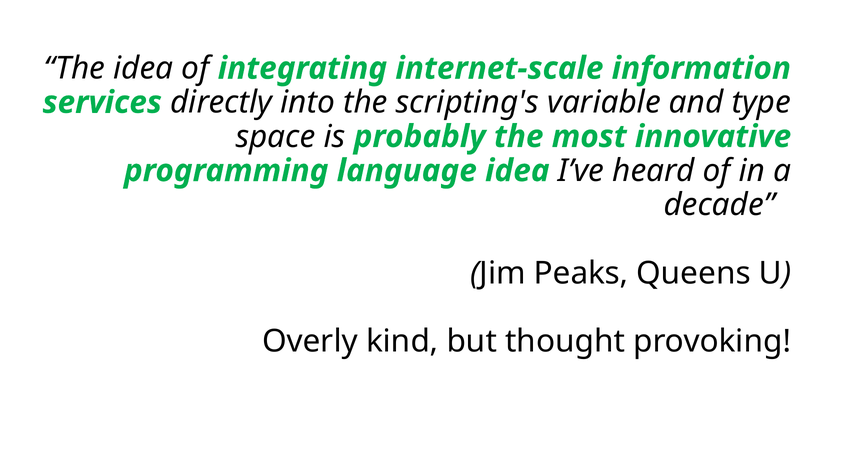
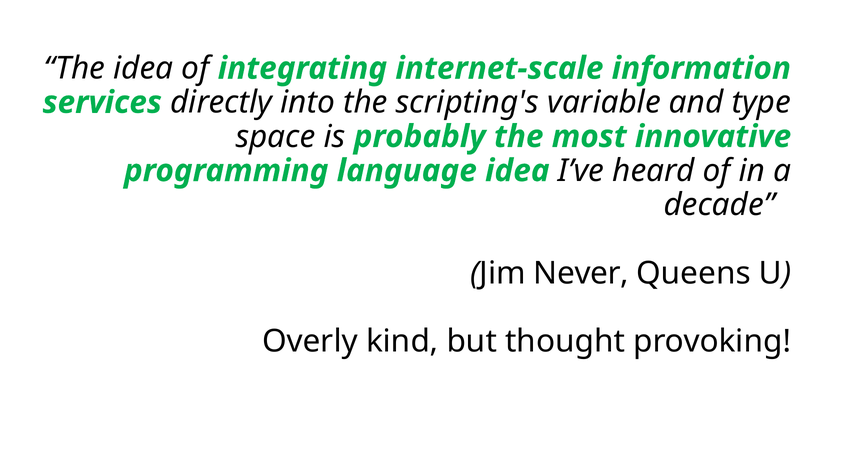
Peaks: Peaks -> Never
